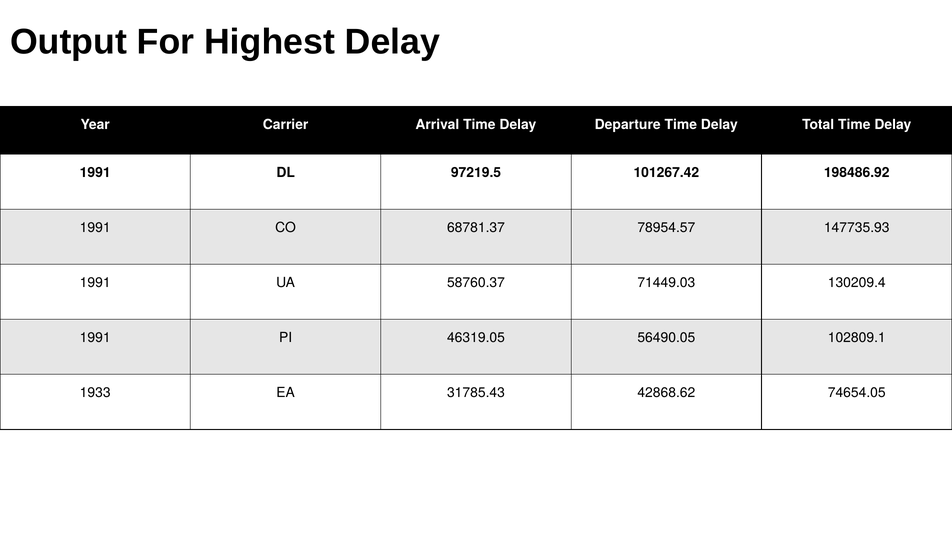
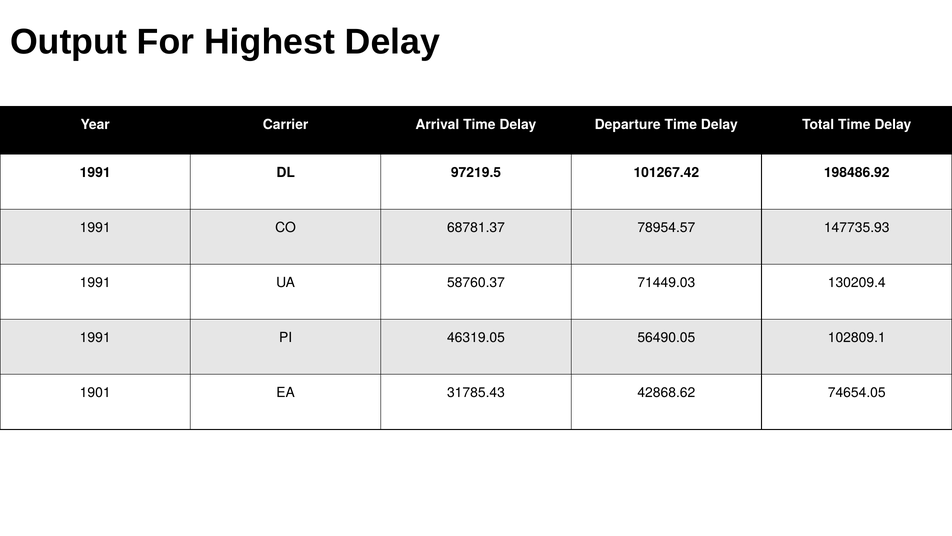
1933: 1933 -> 1901
